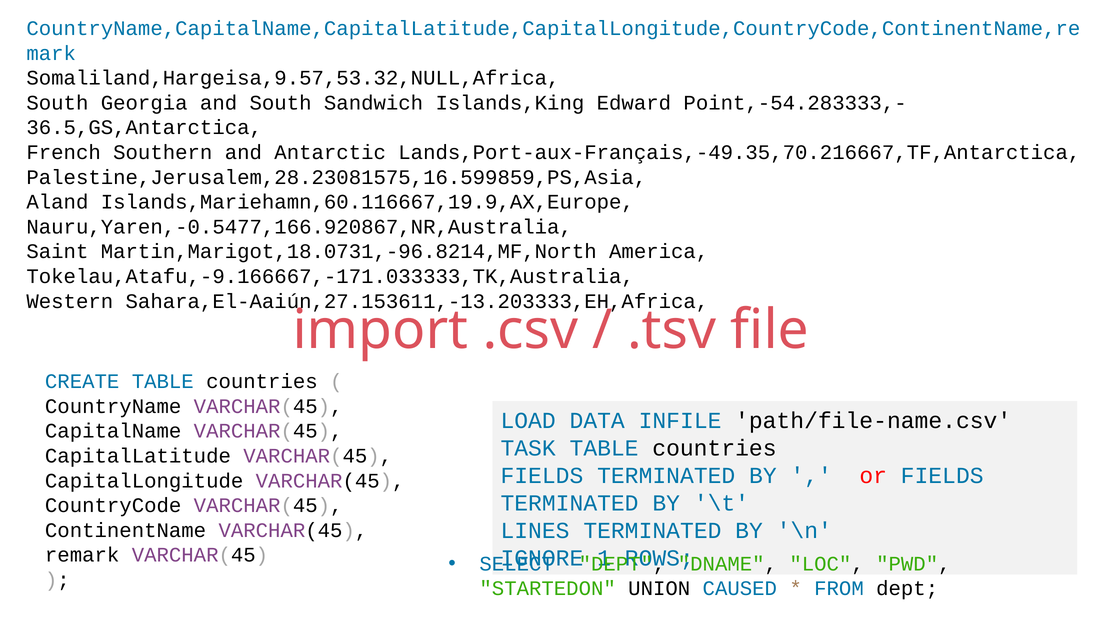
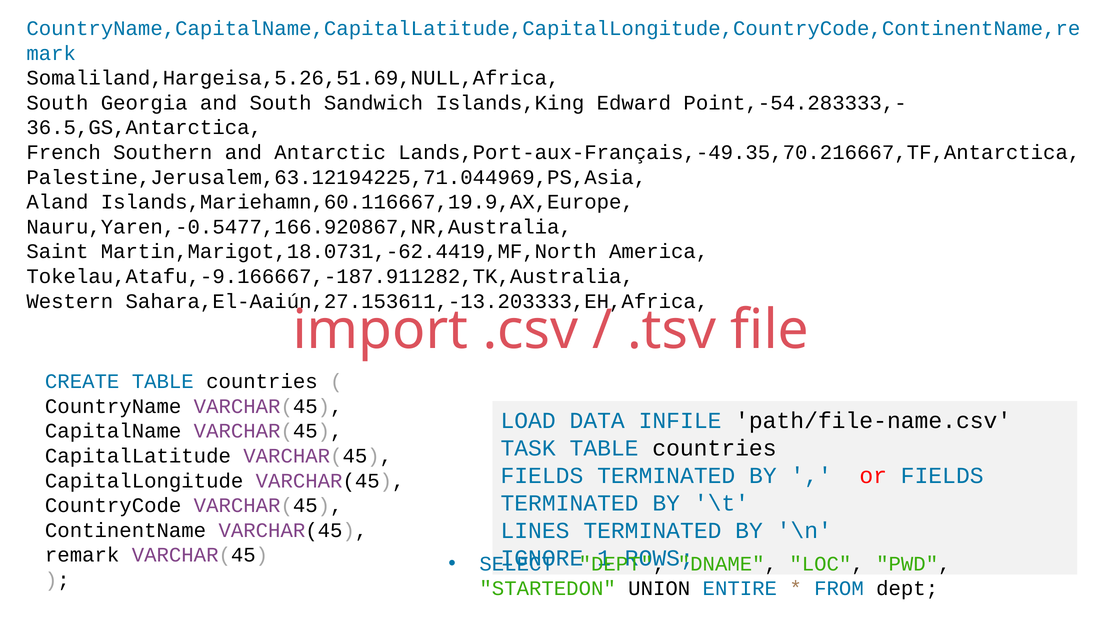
Somaliland,Hargeisa,9.57,53.32,NULL,Africa: Somaliland,Hargeisa,9.57,53.32,NULL,Africa -> Somaliland,Hargeisa,5.26,51.69,NULL,Africa
Palestine,Jerusalem,28.23081575,16.599859,PS,Asia: Palestine,Jerusalem,28.23081575,16.599859,PS,Asia -> Palestine,Jerusalem,63.12194225,71.044969,PS,Asia
Martin,Marigot,18.0731,-96.8214,MF,North: Martin,Marigot,18.0731,-96.8214,MF,North -> Martin,Marigot,18.0731,-62.4419,MF,North
Tokelau,Atafu,-9.166667,-171.033333,TK,Australia: Tokelau,Atafu,-9.166667,-171.033333,TK,Australia -> Tokelau,Atafu,-9.166667,-187.911282,TK,Australia
CAUSED: CAUSED -> ENTIRE
